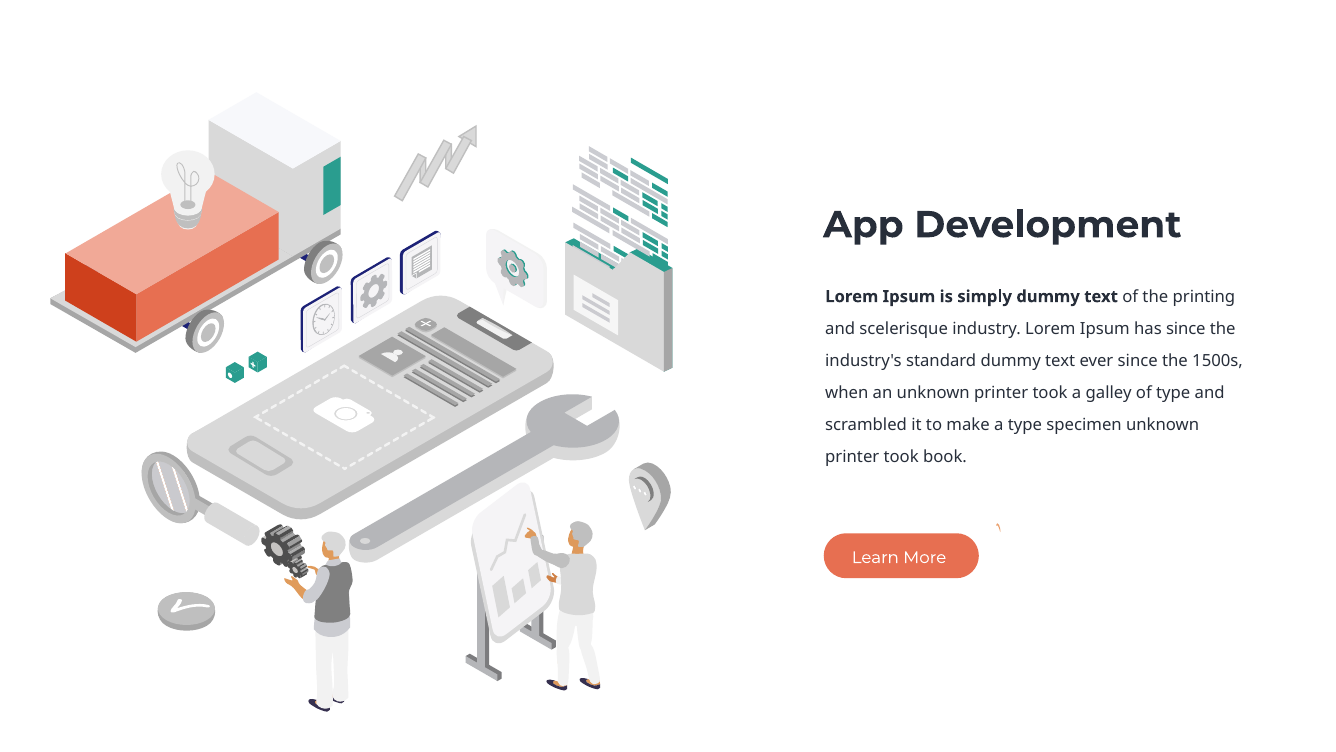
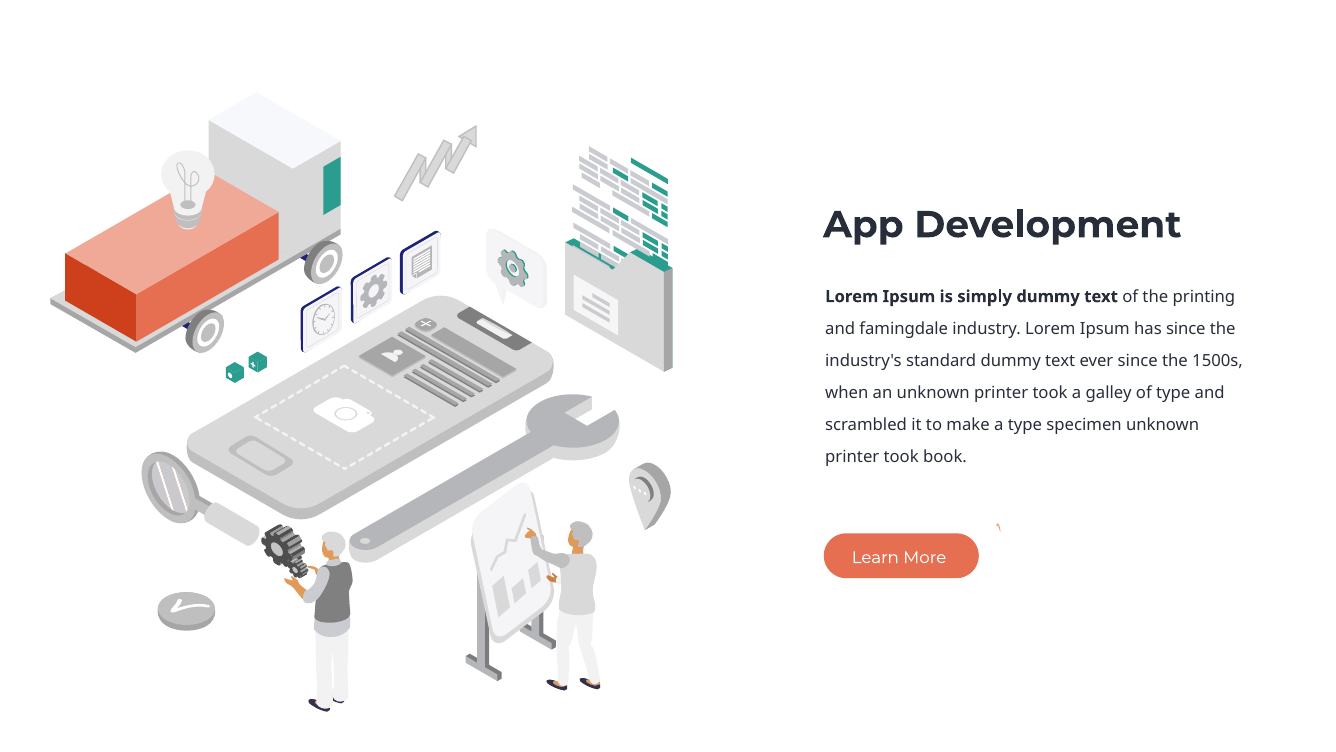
scelerisque: scelerisque -> famingdale
